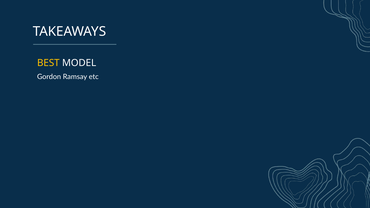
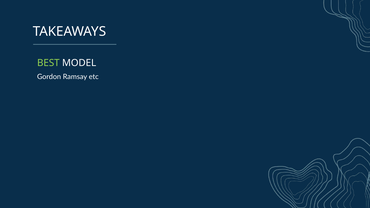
BEST colour: yellow -> light green
